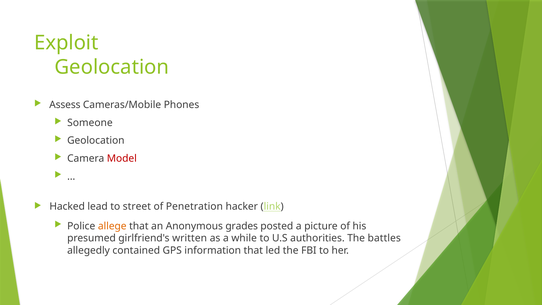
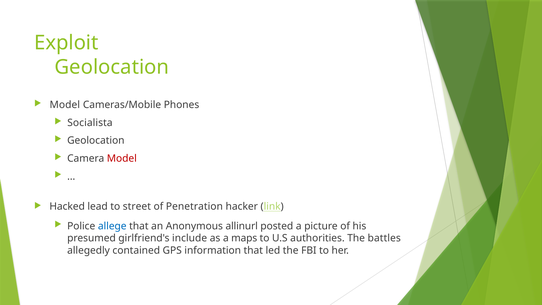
Assess at (65, 105): Assess -> Model
Someone: Someone -> Socialista
allege colour: orange -> blue
grades: grades -> allinurl
written: written -> include
while: while -> maps
